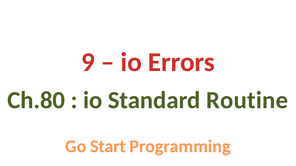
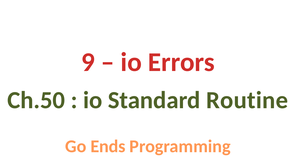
Ch.80: Ch.80 -> Ch.50
Start: Start -> Ends
